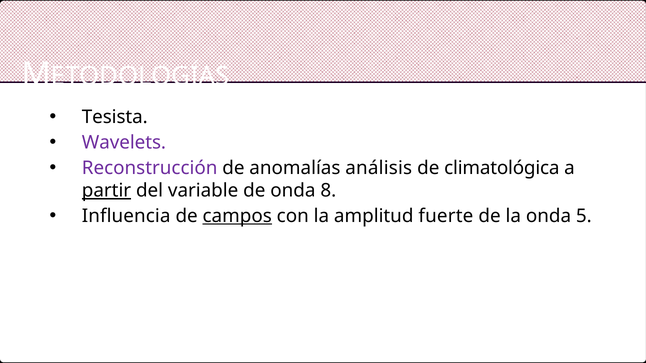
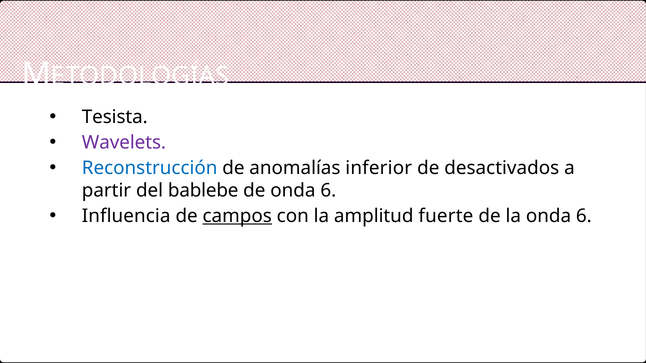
Reconstrucción colour: purple -> blue
análisis: análisis -> inferior
climatológica: climatológica -> desactivados
partir underline: present -> none
variable: variable -> bablebe
de onda 8: 8 -> 6
la onda 5: 5 -> 6
